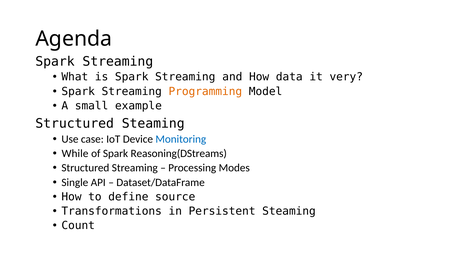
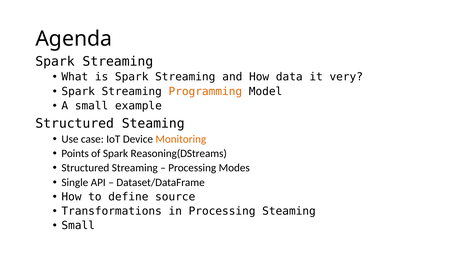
Monitoring colour: blue -> orange
While: While -> Points
in Persistent: Persistent -> Processing
Count at (78, 226): Count -> Small
